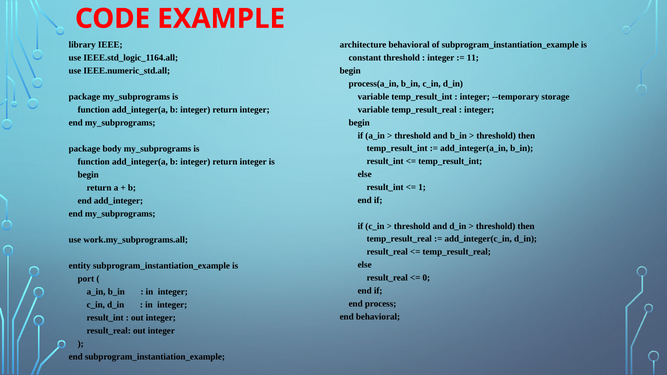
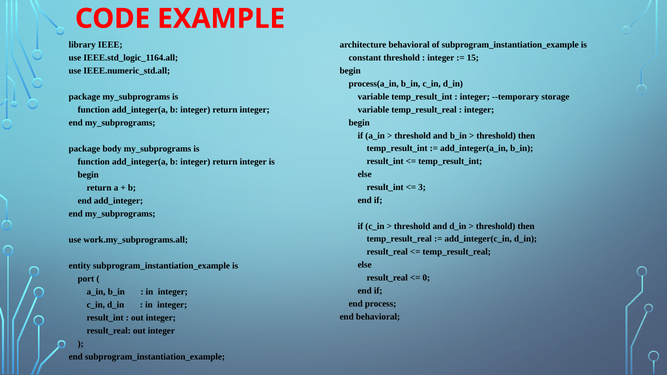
11: 11 -> 15
1: 1 -> 3
